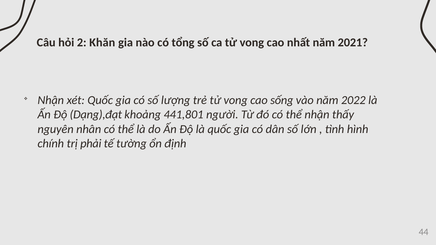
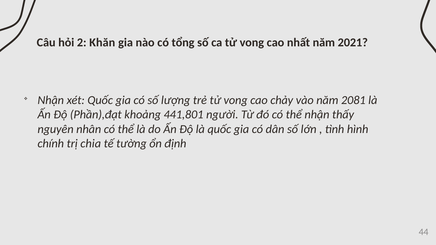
sống: sống -> chảy
2022: 2022 -> 2081
Dạng),đạt: Dạng),đạt -> Phần),đạt
phải: phải -> chia
